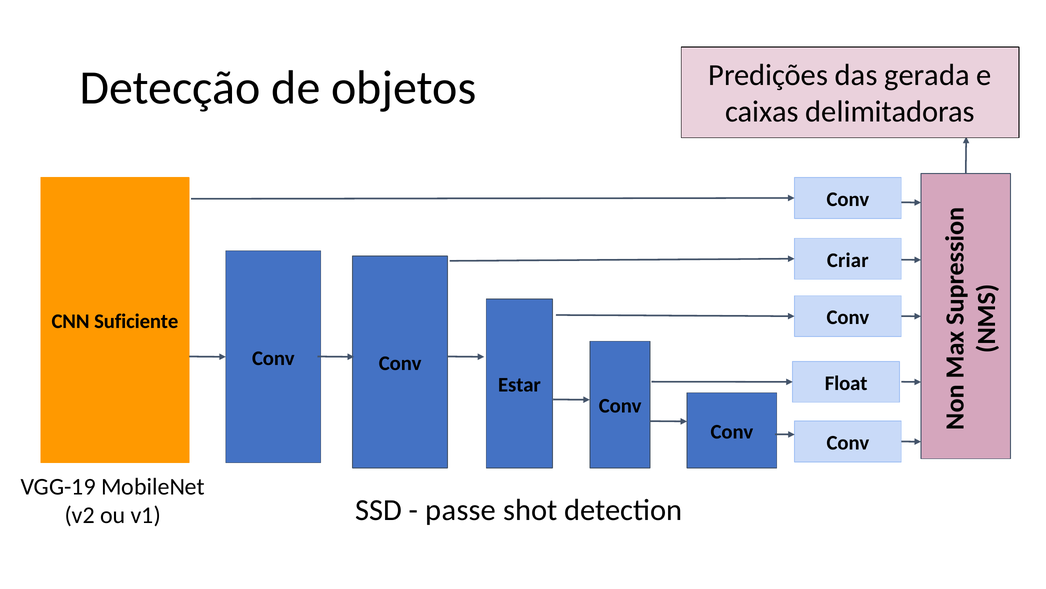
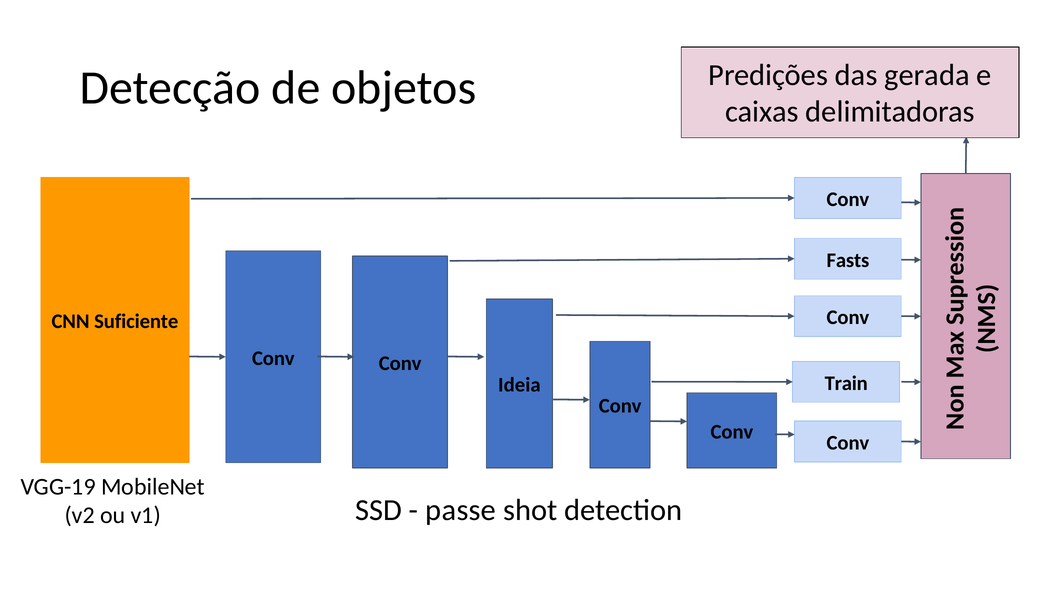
Criar: Criar -> Fasts
Float: Float -> Train
Estar: Estar -> Ideia
